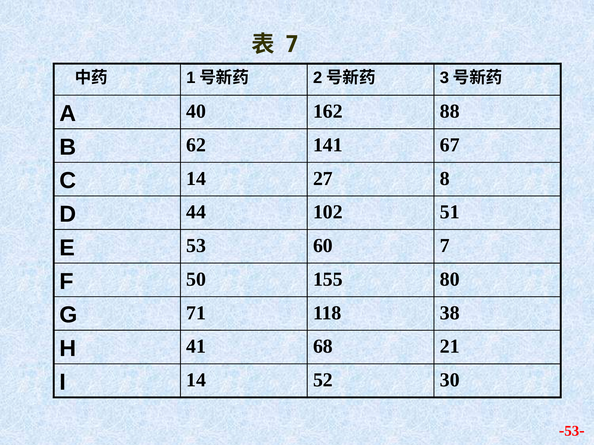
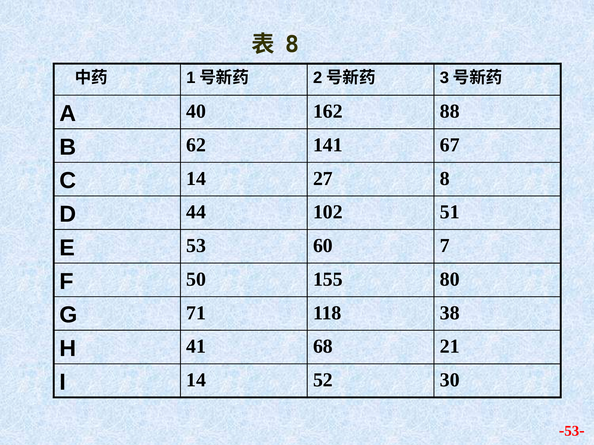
7 at (292, 45): 7 -> 8
